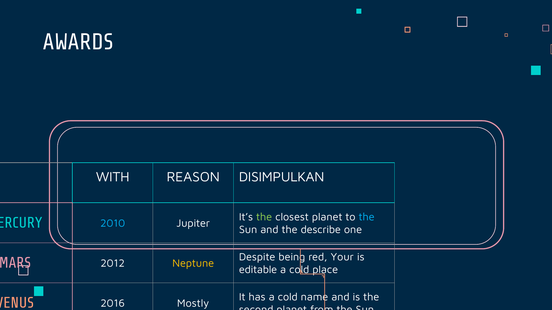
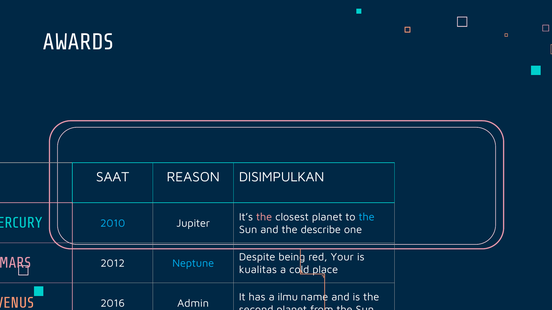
WITH: WITH -> SAAT
the at (264, 217) colour: light green -> pink
Neptune colour: yellow -> light blue
editable: editable -> kualitas
has a cold: cold -> ilmu
Mostly: Mostly -> Admin
